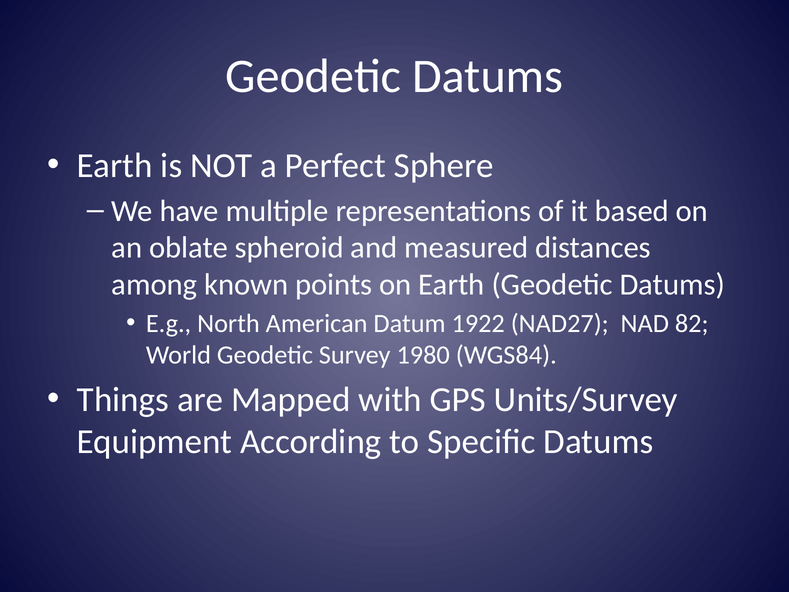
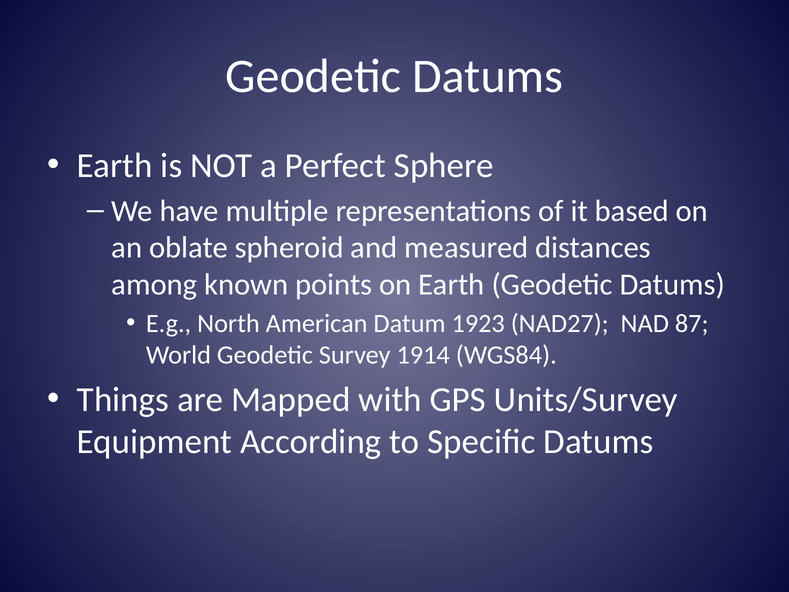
1922: 1922 -> 1923
82: 82 -> 87
1980: 1980 -> 1914
